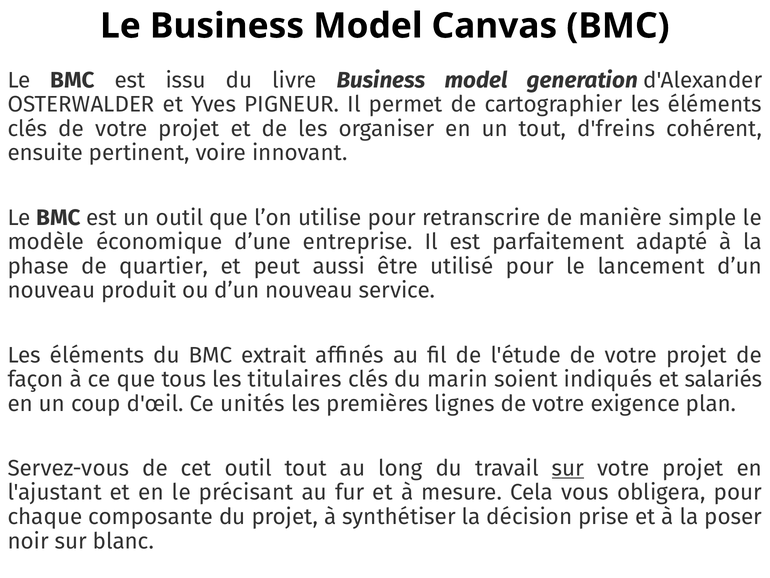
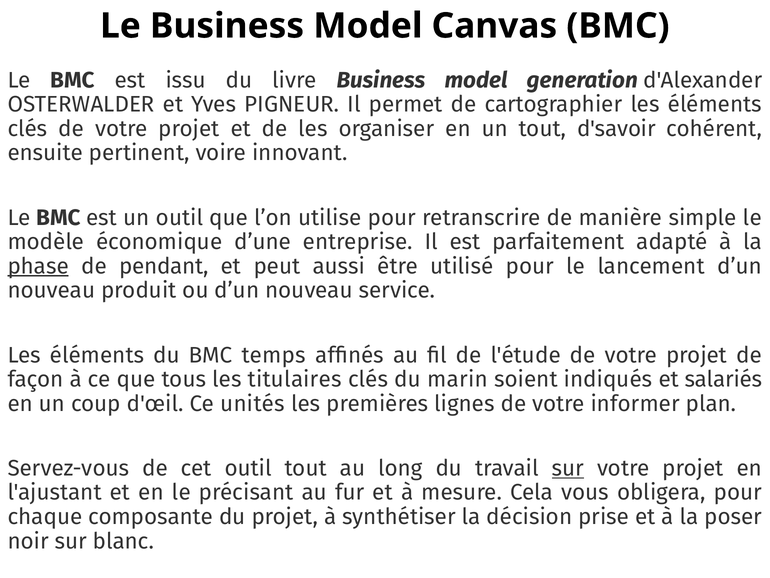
d'freins: d'freins -> d'savoir
phase underline: none -> present
quartier: quartier -> pendant
extrait: extrait -> temps
exigence: exigence -> informer
